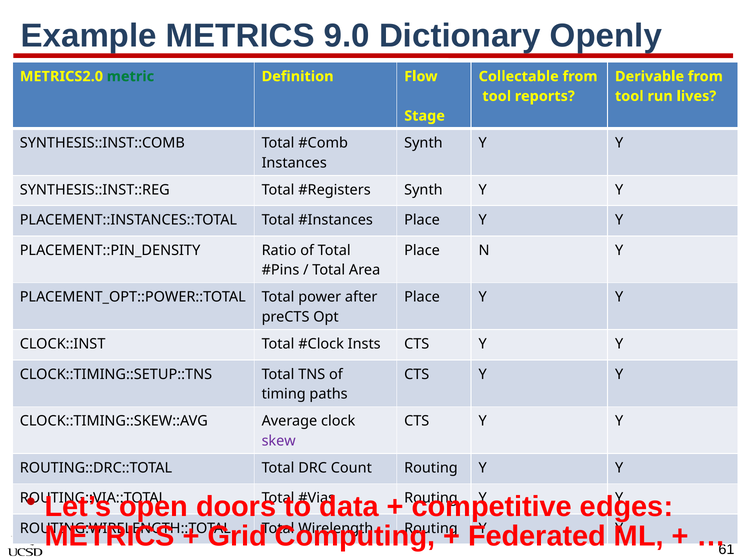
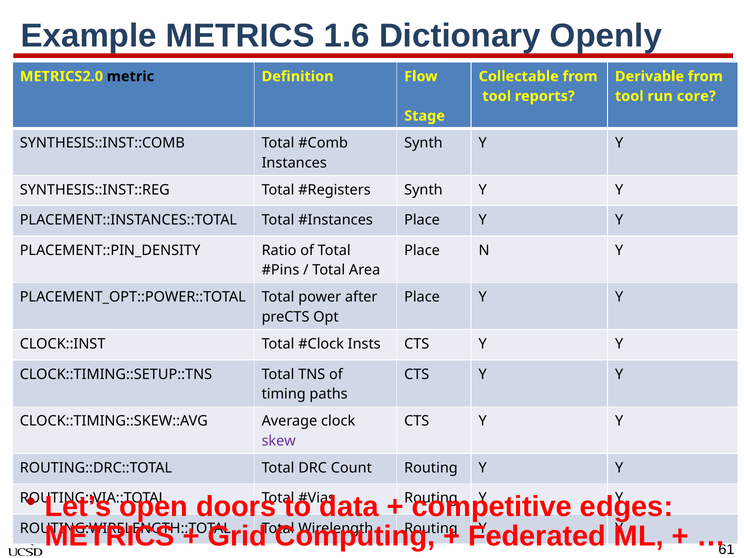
9.0: 9.0 -> 1.6
metric colour: green -> black
lives: lives -> core
